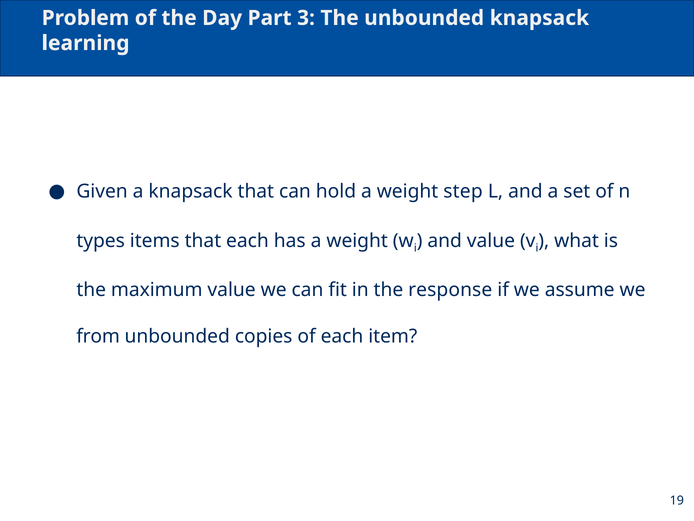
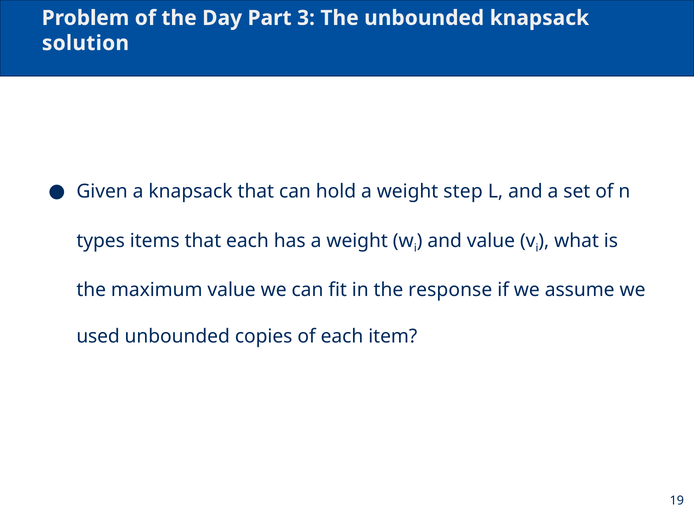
learning: learning -> solution
from: from -> used
